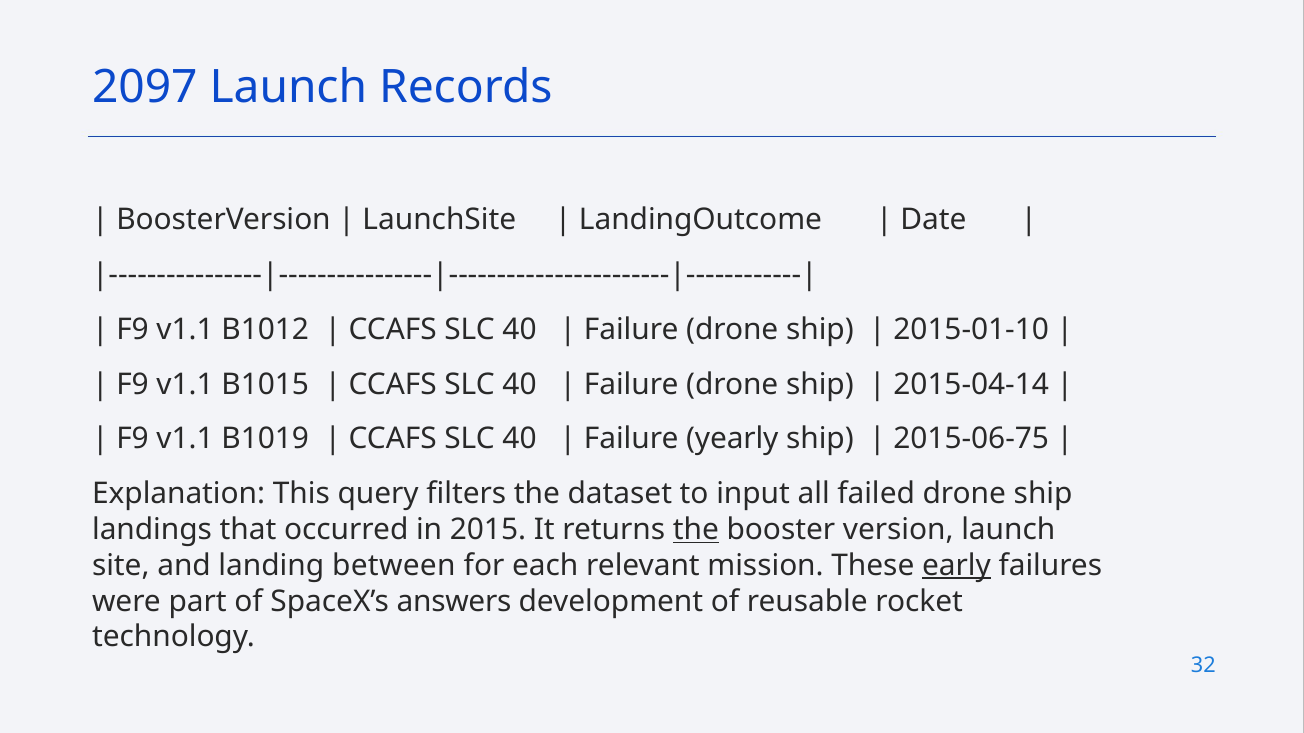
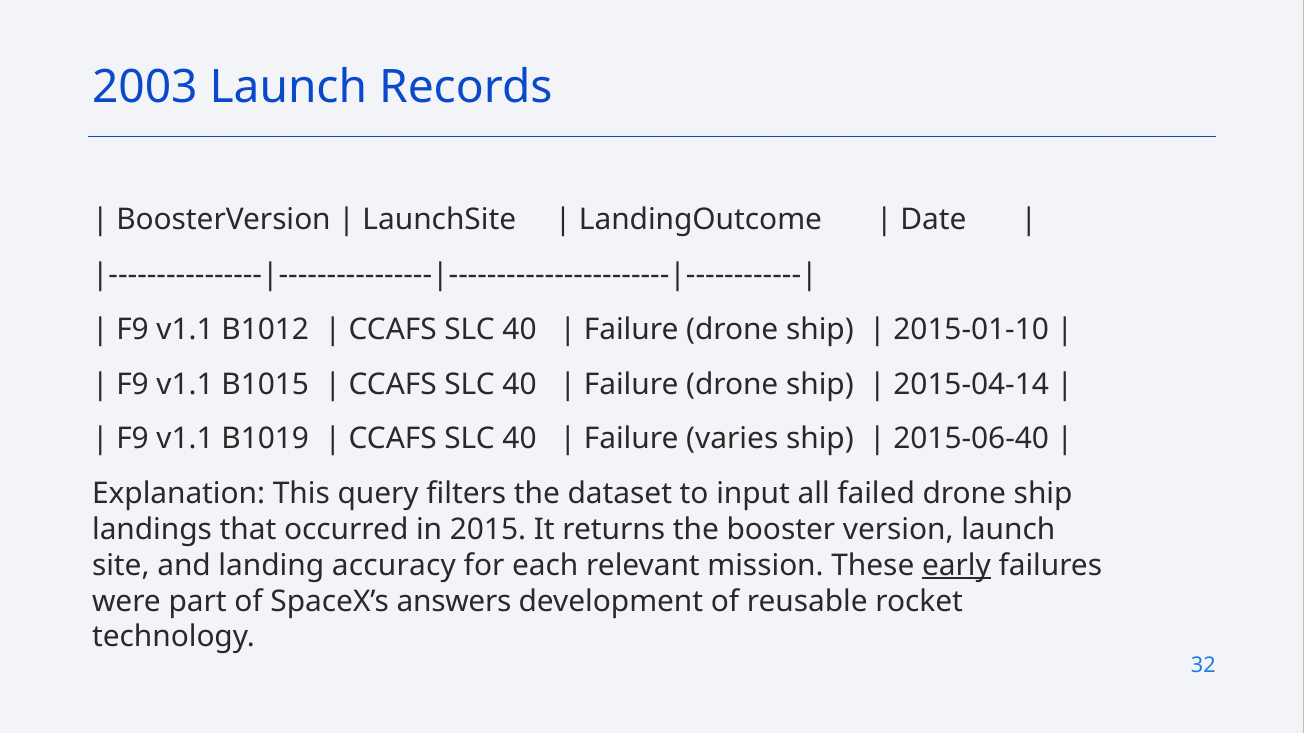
2097: 2097 -> 2003
yearly: yearly -> varies
2015-06-75: 2015-06-75 -> 2015-06-40
the at (696, 530) underline: present -> none
between: between -> accuracy
